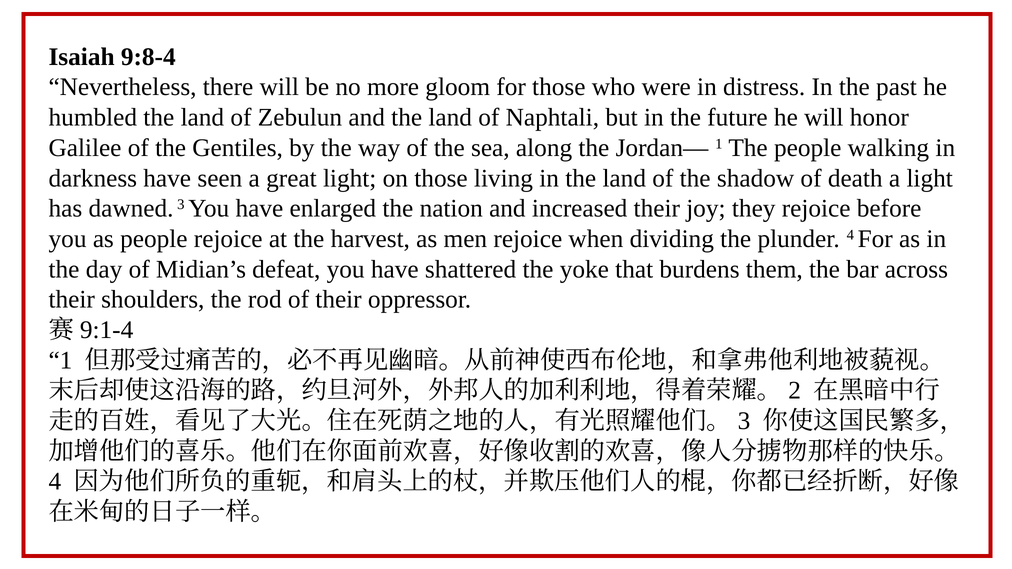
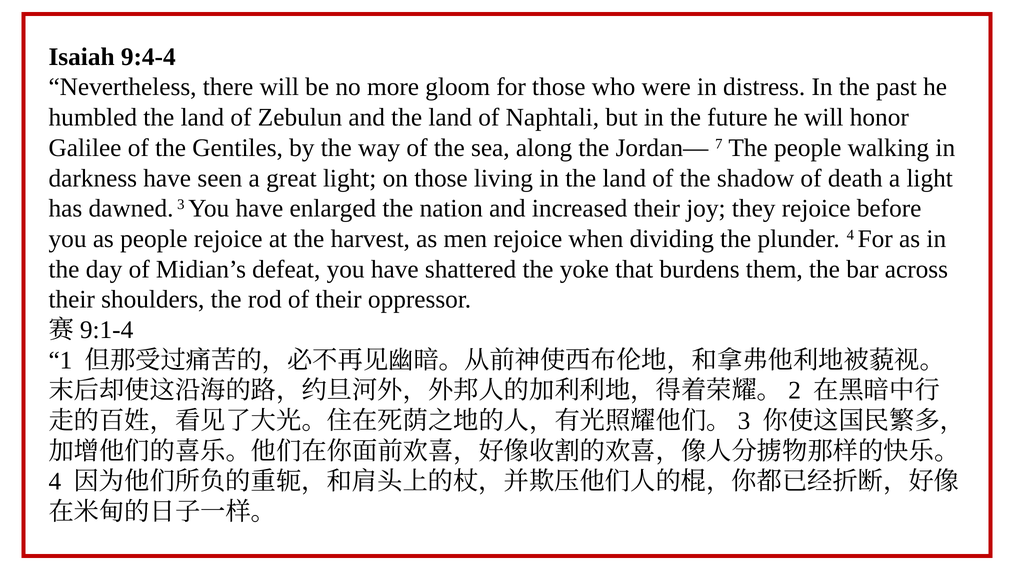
9:8-4: 9:8-4 -> 9:4-4
Jordan— 1: 1 -> 7
